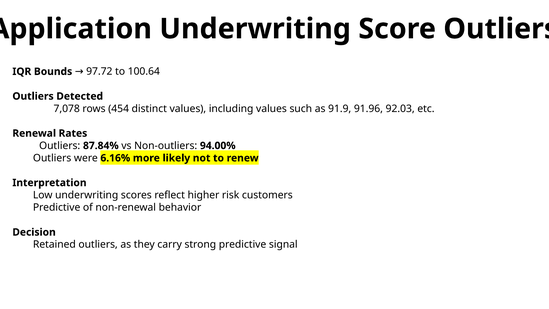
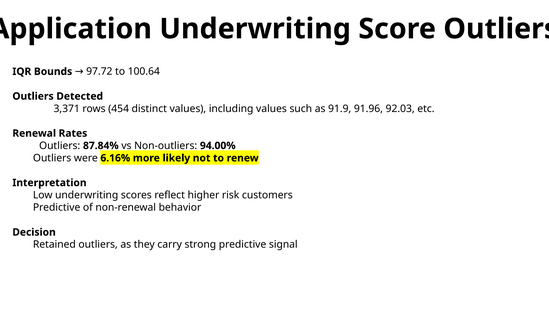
7,078: 7,078 -> 3,371
